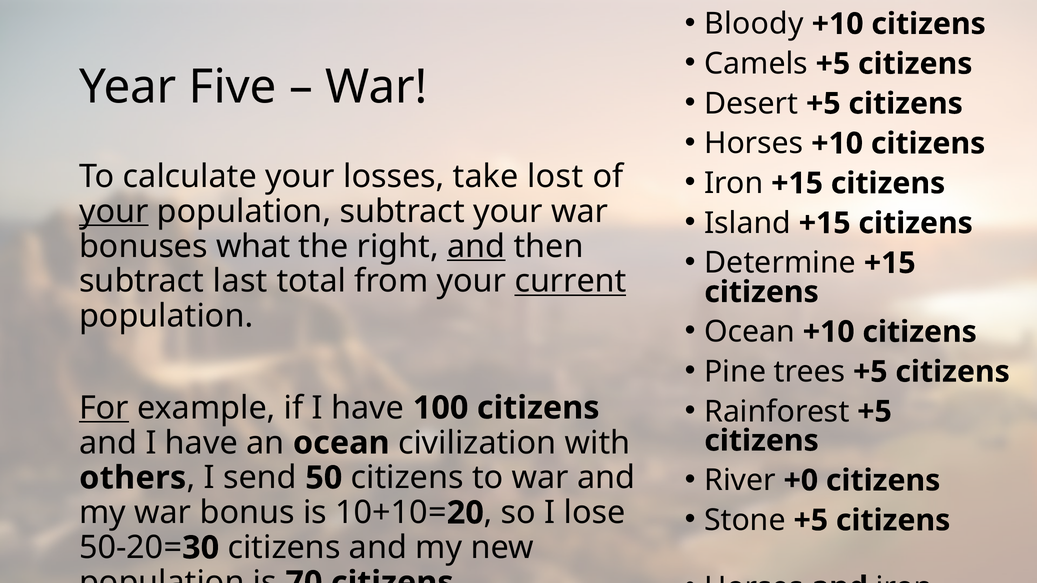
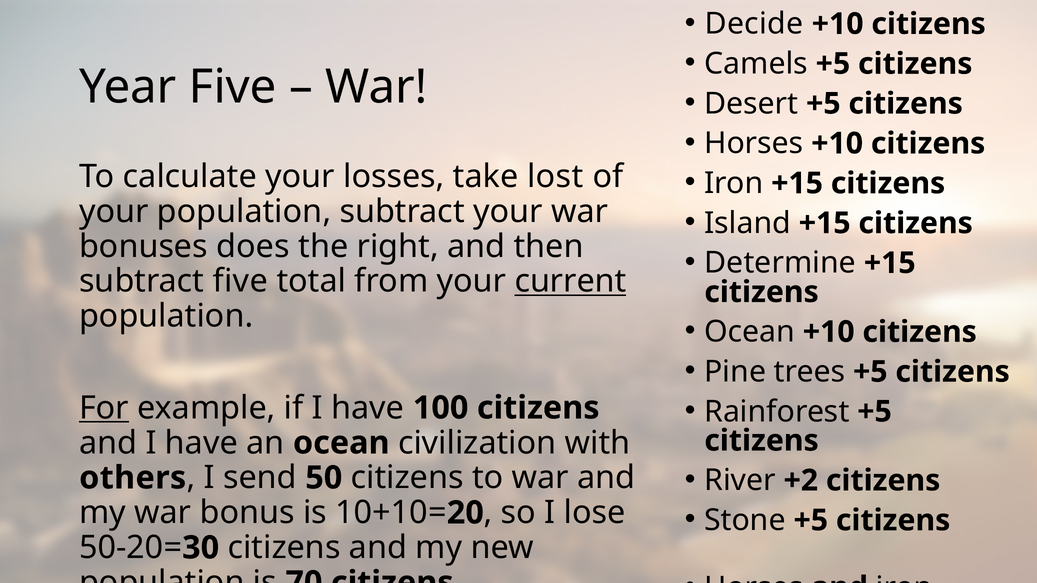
Bloody: Bloody -> Decide
your at (114, 211) underline: present -> none
what: what -> does
and at (476, 246) underline: present -> none
subtract last: last -> five
+0: +0 -> +2
